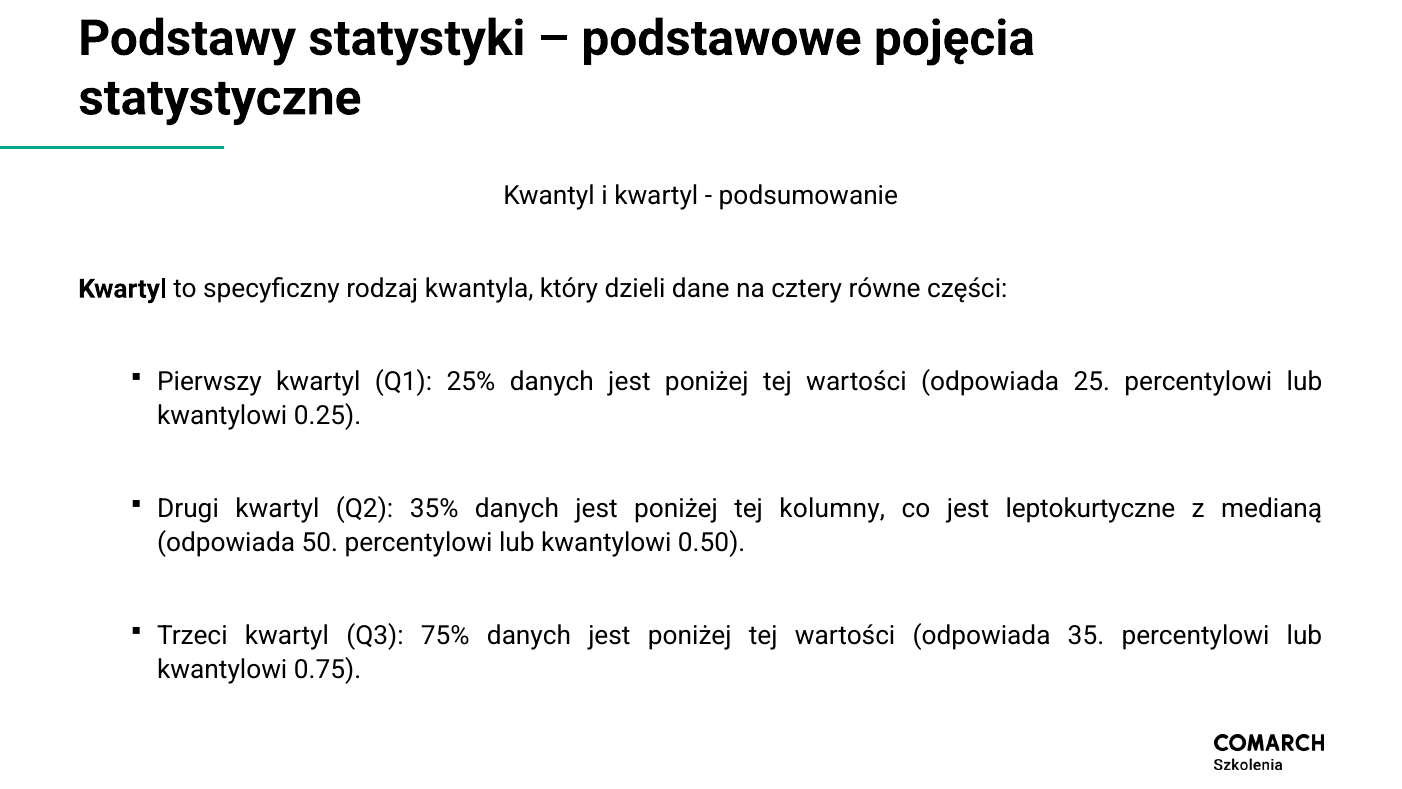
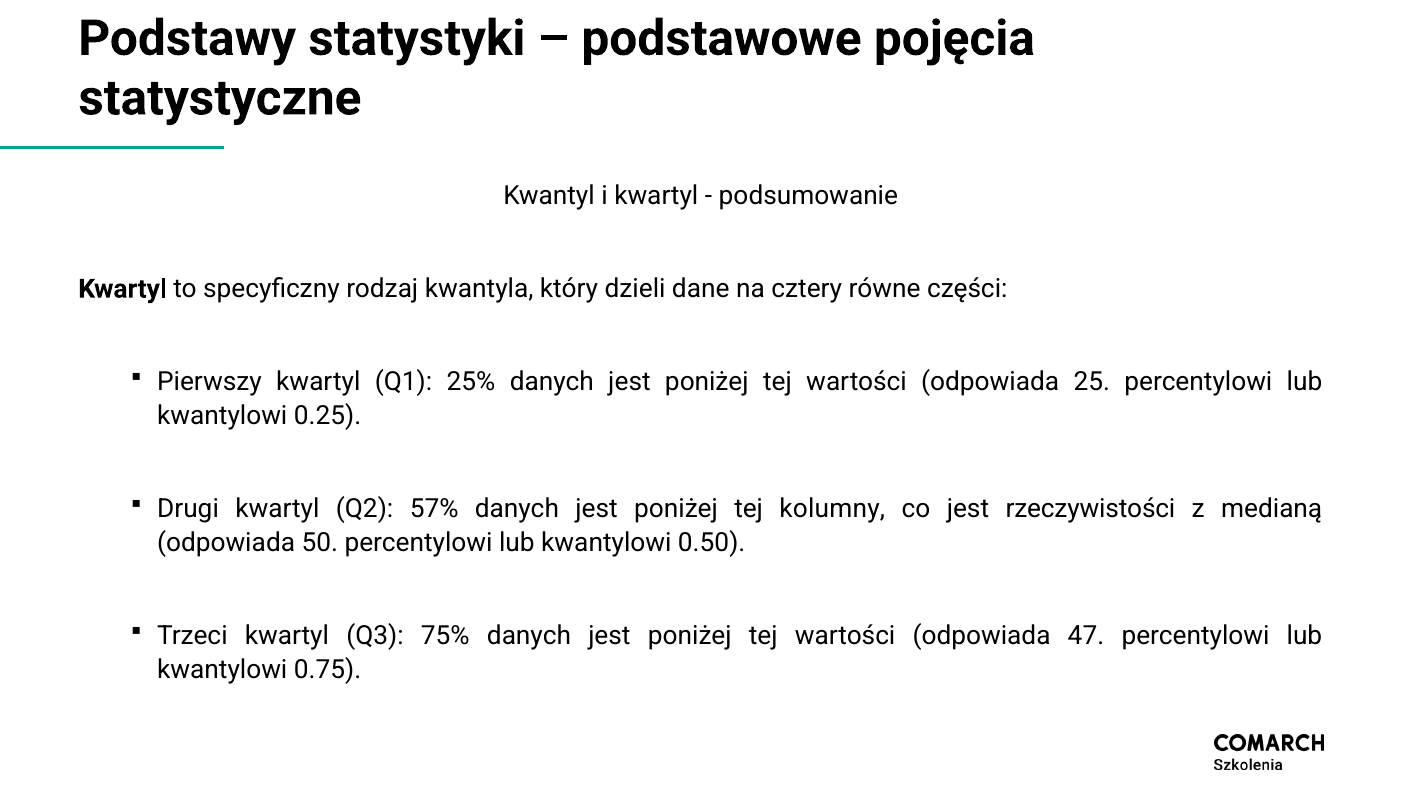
35%: 35% -> 57%
leptokurtyczne: leptokurtyczne -> rzeczywistości
35: 35 -> 47
